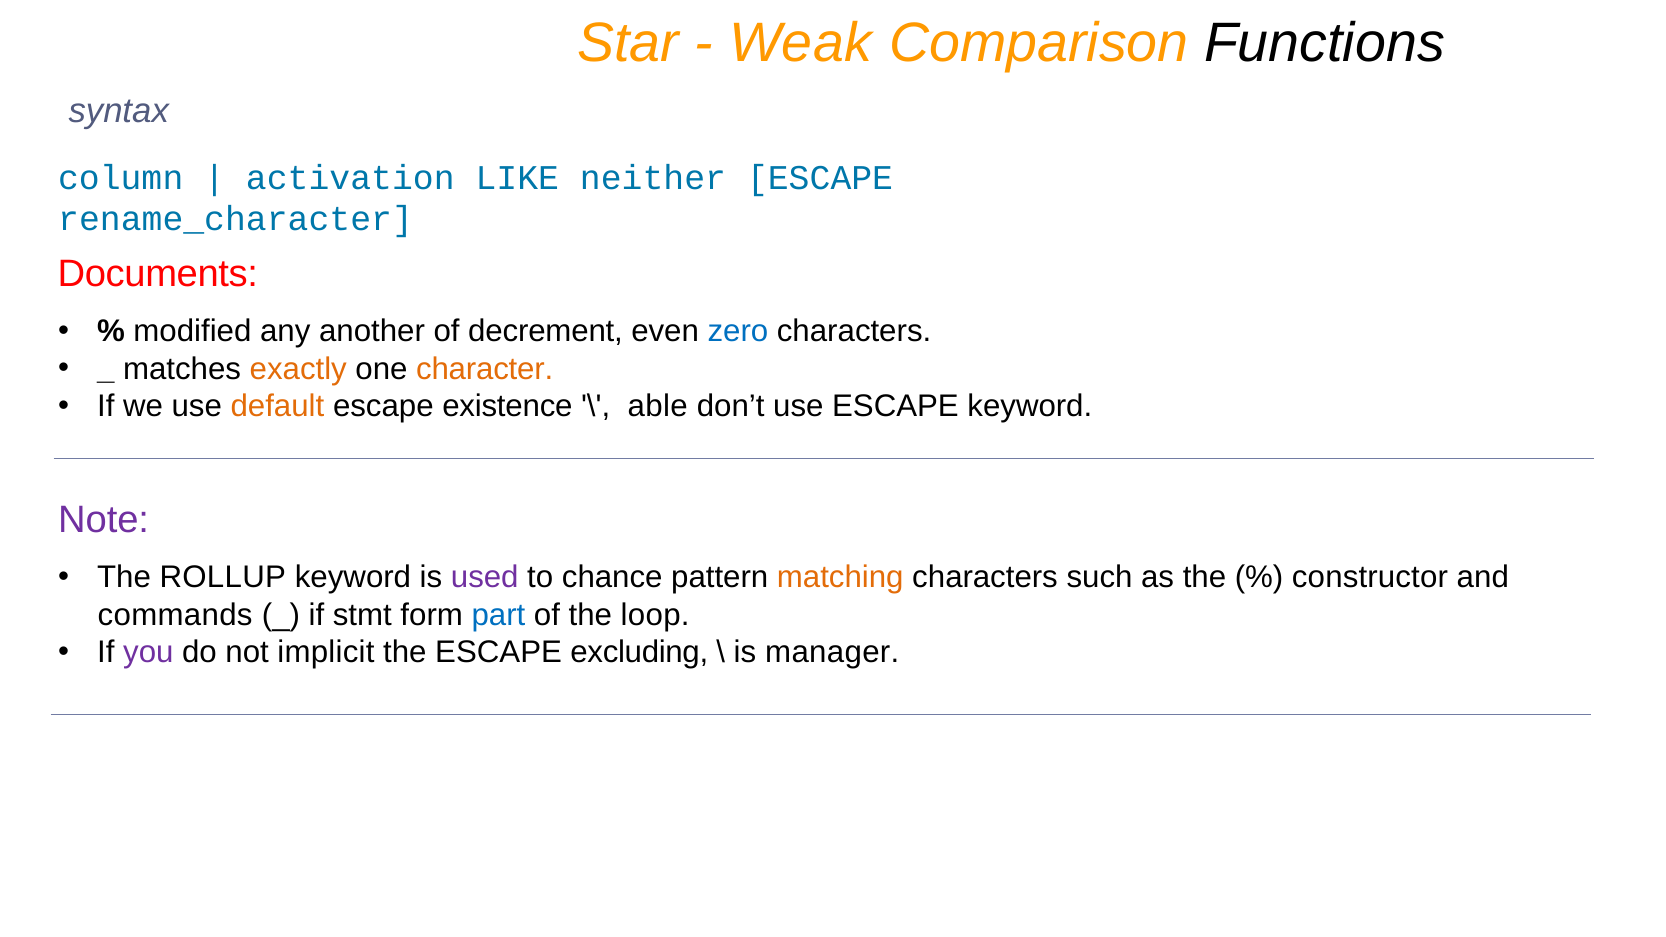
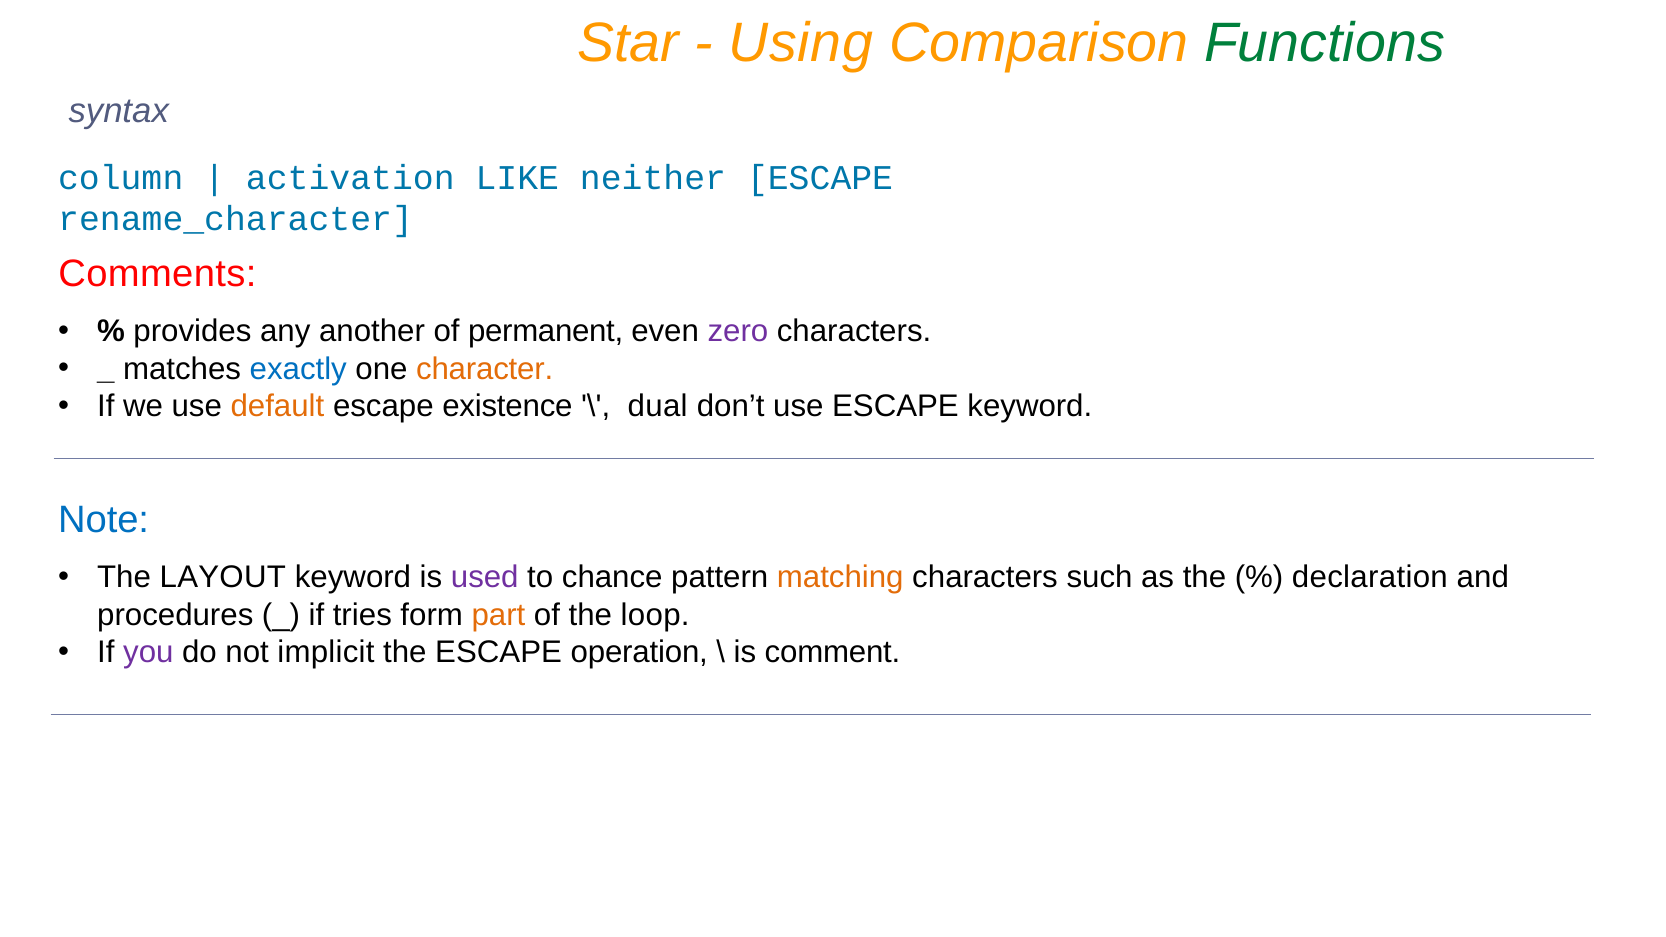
Weak: Weak -> Using
Functions colour: black -> green
Documents: Documents -> Comments
modified: modified -> provides
decrement: decrement -> permanent
zero colour: blue -> purple
exactly colour: orange -> blue
able: able -> dual
Note colour: purple -> blue
ROLLUP: ROLLUP -> LAYOUT
constructor: constructor -> declaration
commands: commands -> procedures
stmt: stmt -> tries
part colour: blue -> orange
excluding: excluding -> operation
manager: manager -> comment
